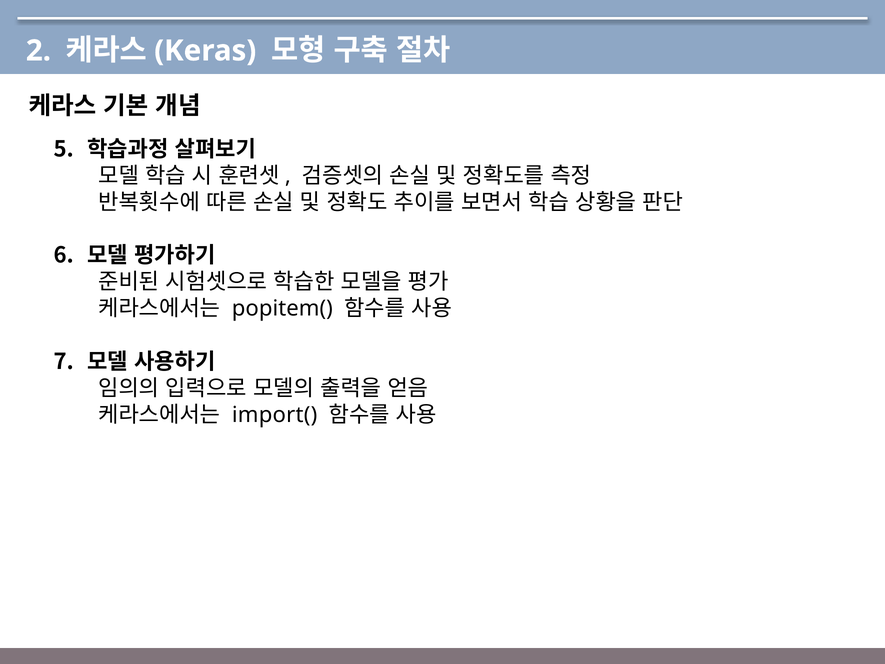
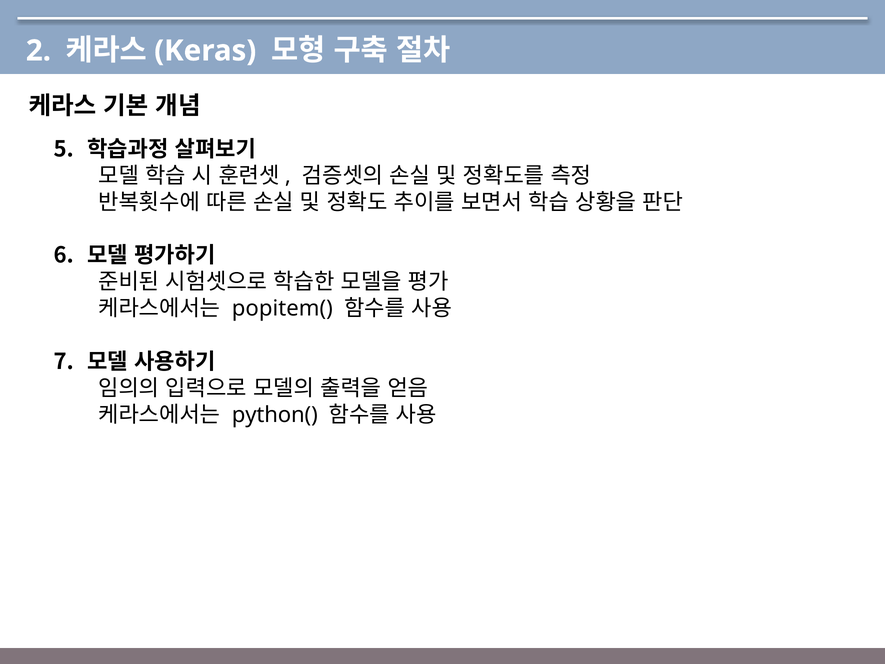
import(: import( -> python(
